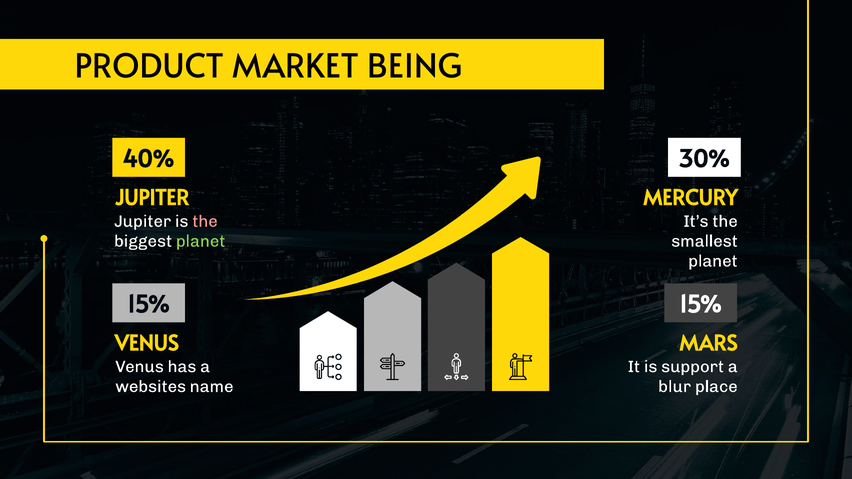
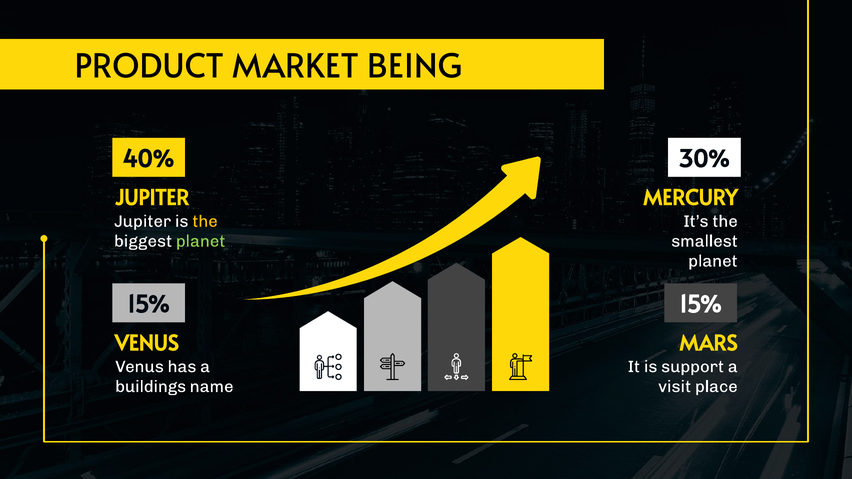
the at (205, 221) colour: pink -> yellow
websites: websites -> buildings
blur: blur -> visit
